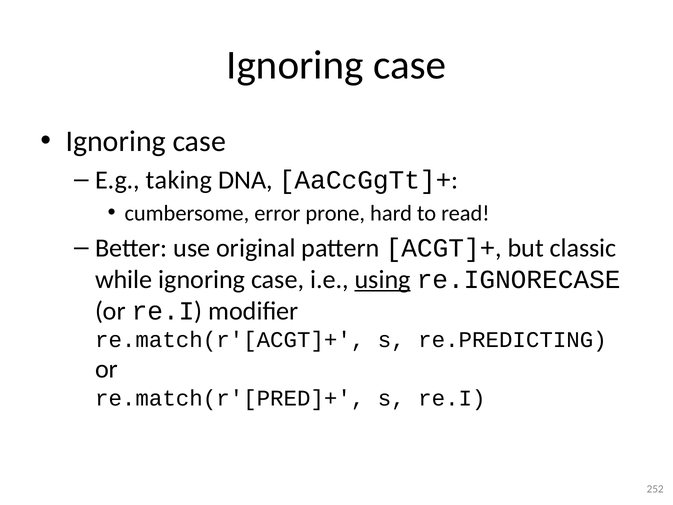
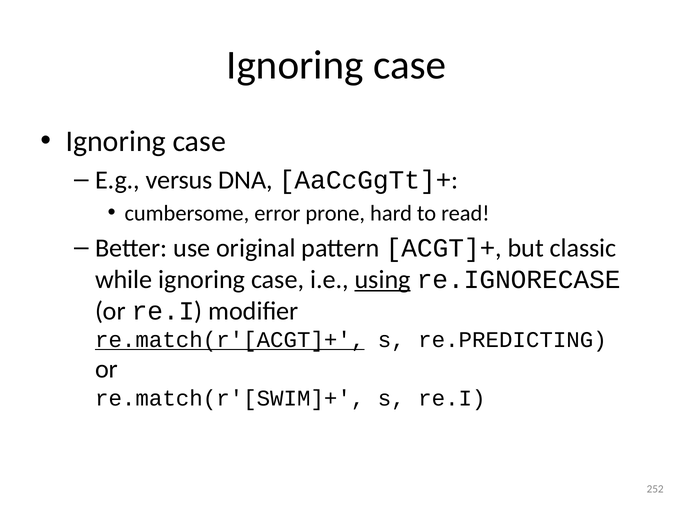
taking: taking -> versus
re.match(r'[ACGT]+ underline: none -> present
re.match(r'[PRED]+: re.match(r'[PRED]+ -> re.match(r'[SWIM]+
